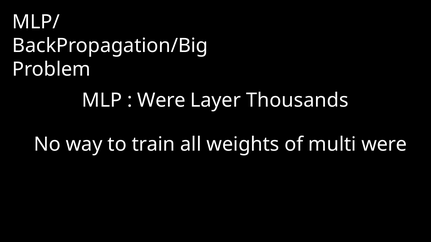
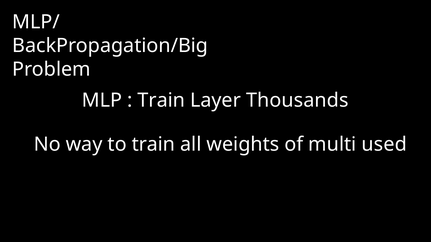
Were at (161, 100): Were -> Train
multi were: were -> used
